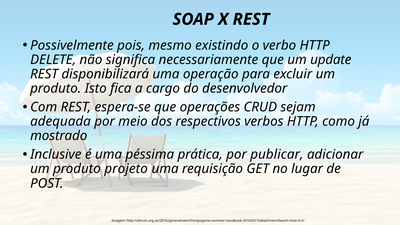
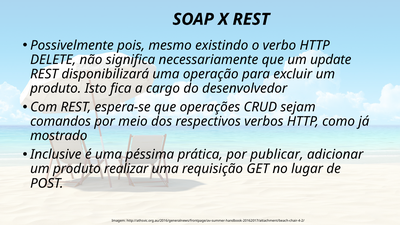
adequada: adequada -> comandos
projeto: projeto -> realizar
